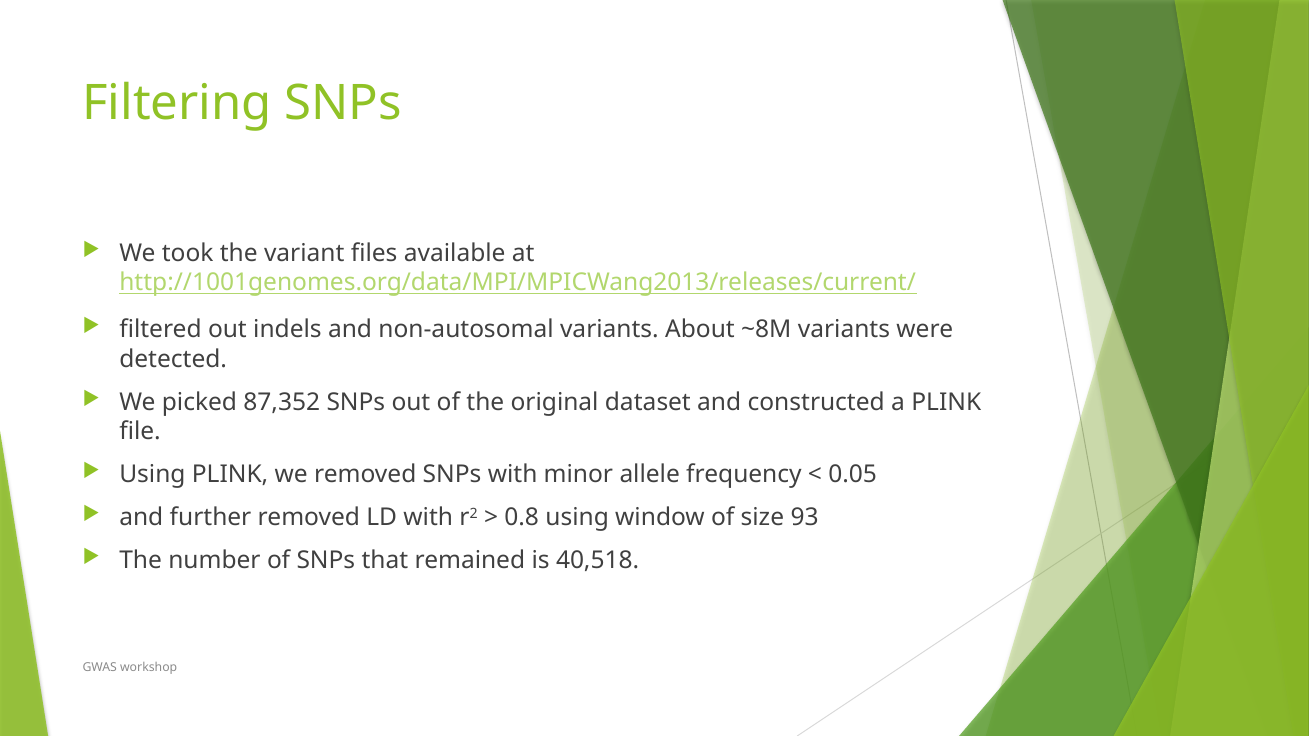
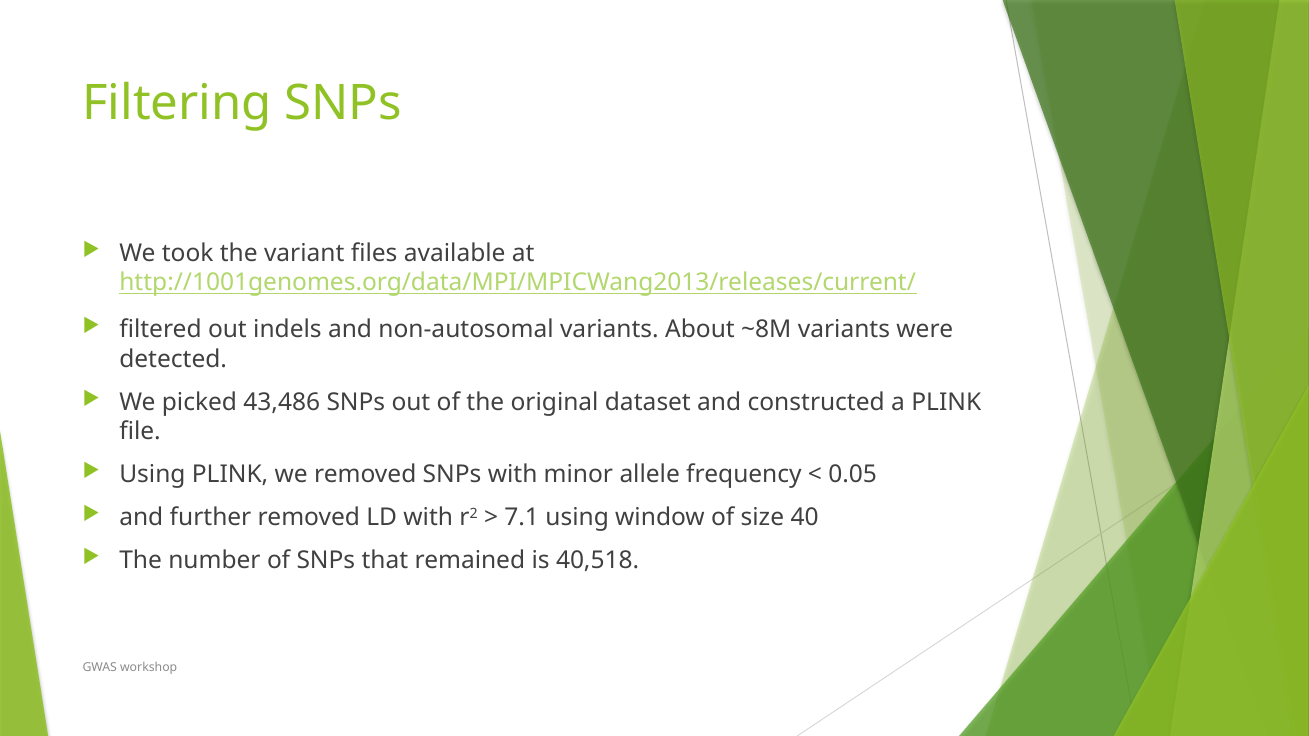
87,352: 87,352 -> 43,486
0.8: 0.8 -> 7.1
93: 93 -> 40
